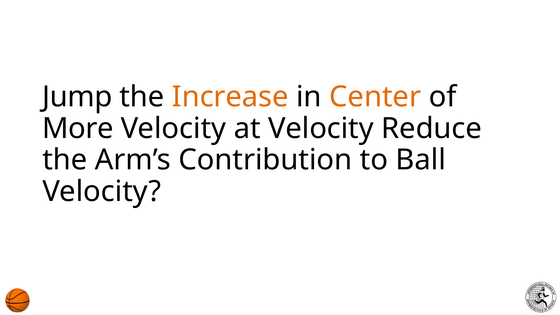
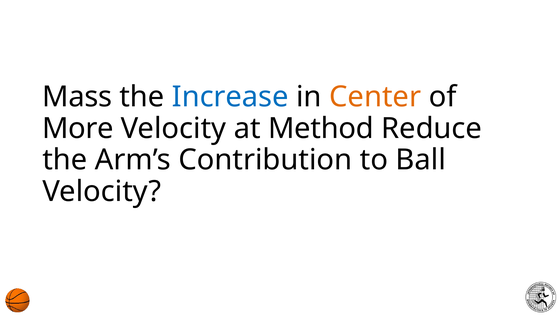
Jump: Jump -> Mass
Increase colour: orange -> blue
at Velocity: Velocity -> Method
